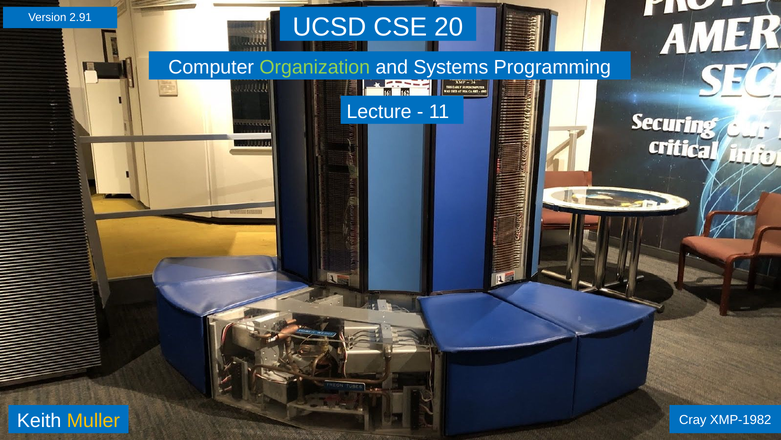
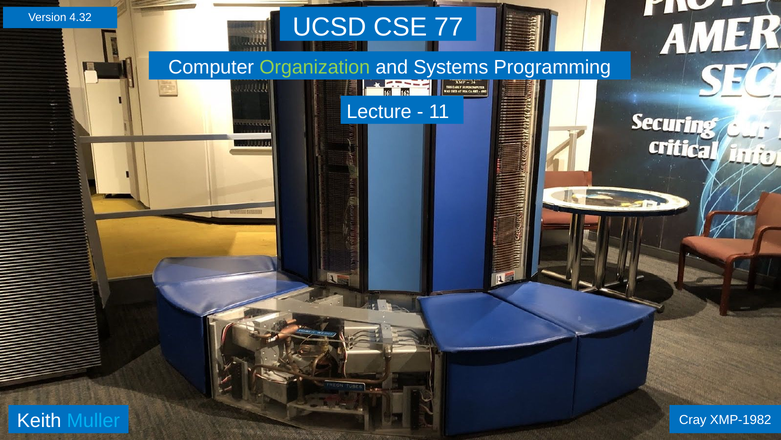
2.91: 2.91 -> 4.32
20: 20 -> 77
Muller colour: yellow -> light blue
